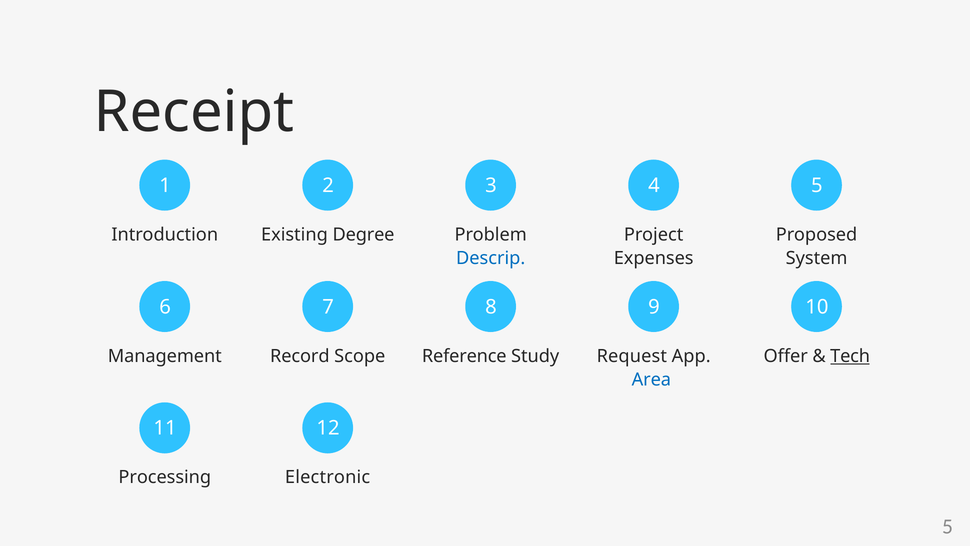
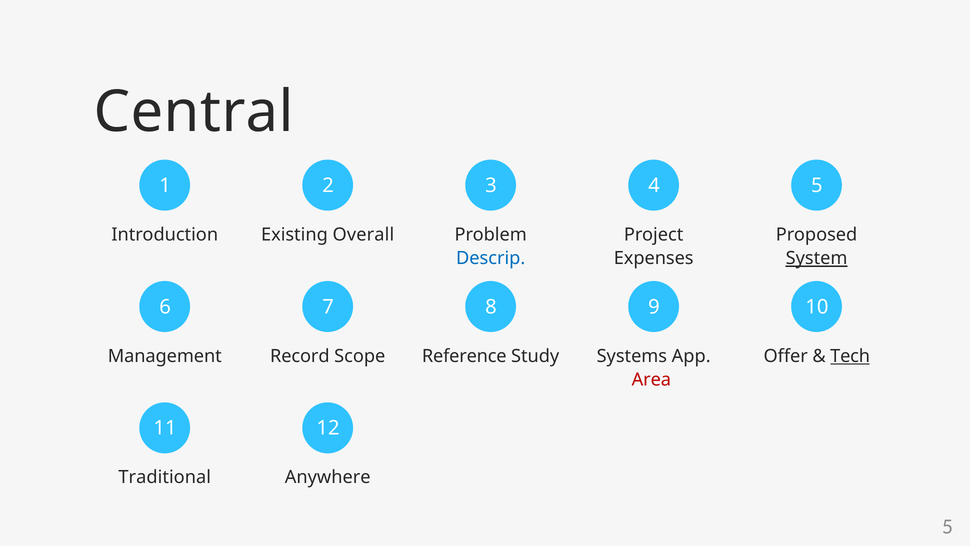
Receipt: Receipt -> Central
Degree: Degree -> Overall
System underline: none -> present
Request: Request -> Systems
Area colour: blue -> red
Processing: Processing -> Traditional
Electronic: Electronic -> Anywhere
